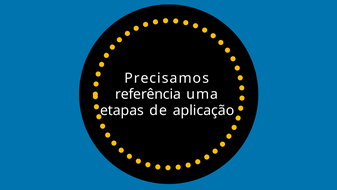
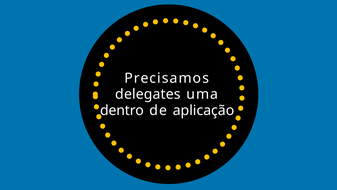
referência: referência -> delegates
etapas: etapas -> dentro
